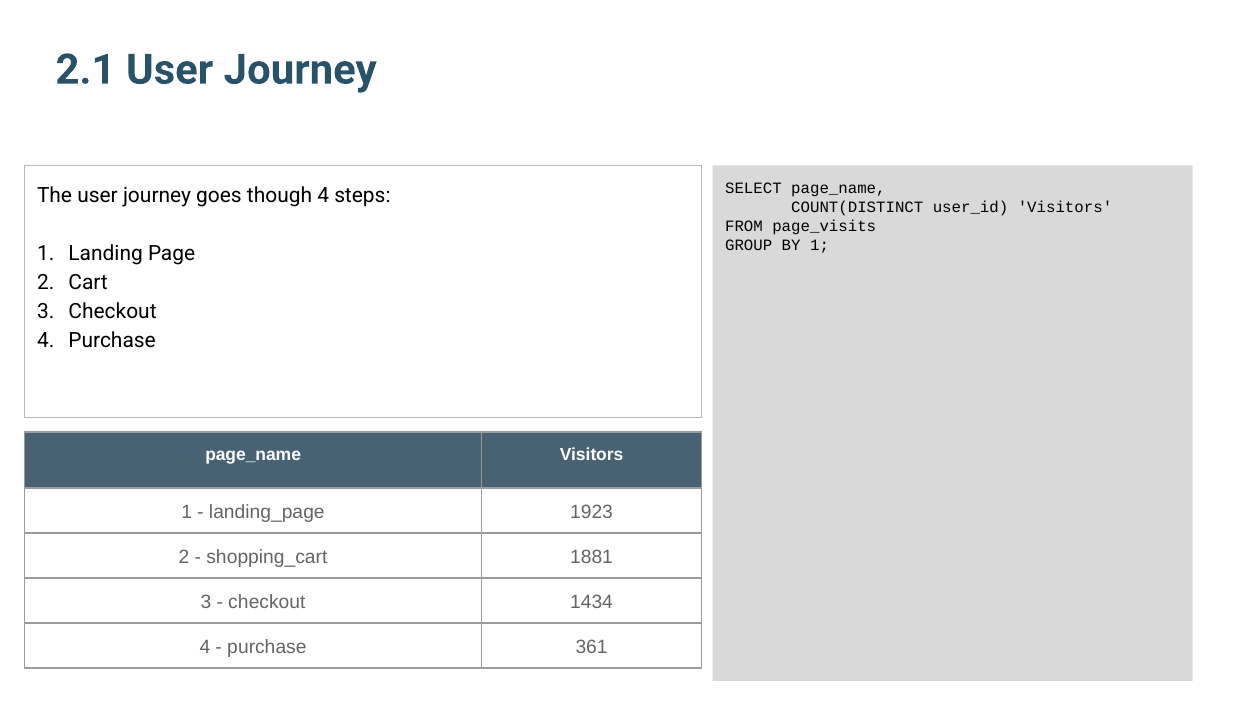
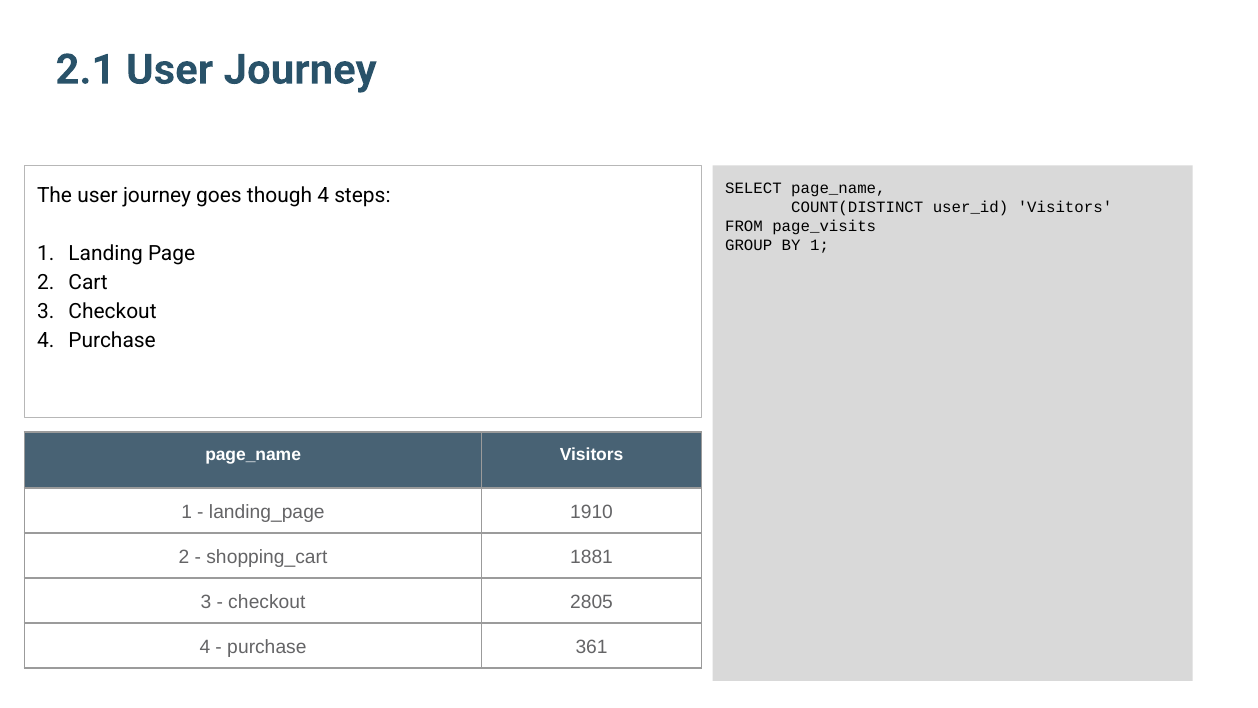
1923: 1923 -> 1910
1434: 1434 -> 2805
